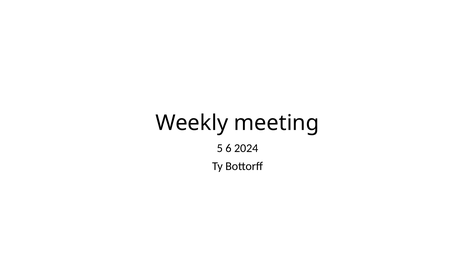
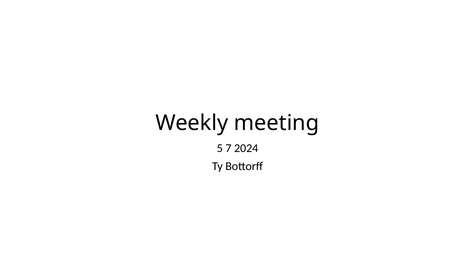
6: 6 -> 7
